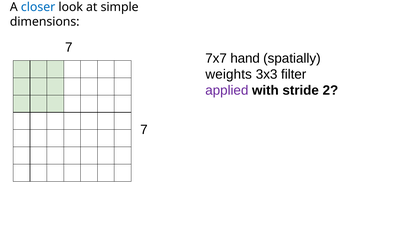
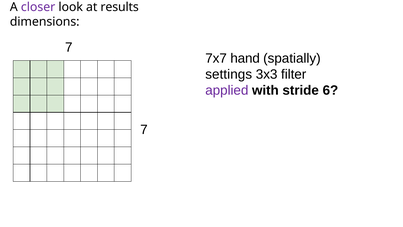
closer colour: blue -> purple
simple: simple -> results
weights: weights -> settings
2: 2 -> 6
